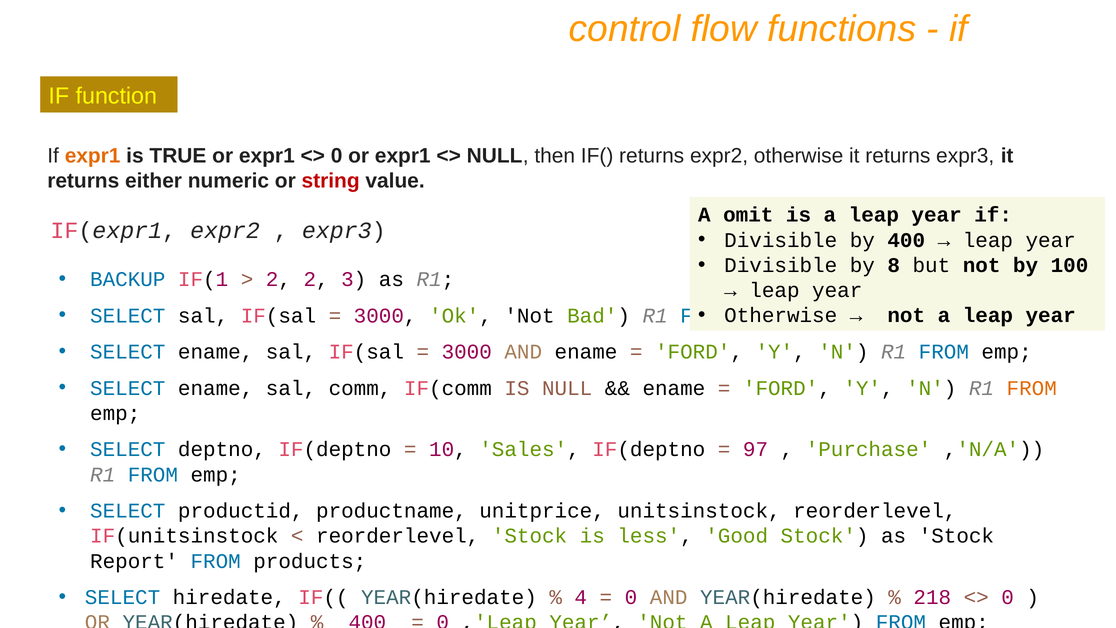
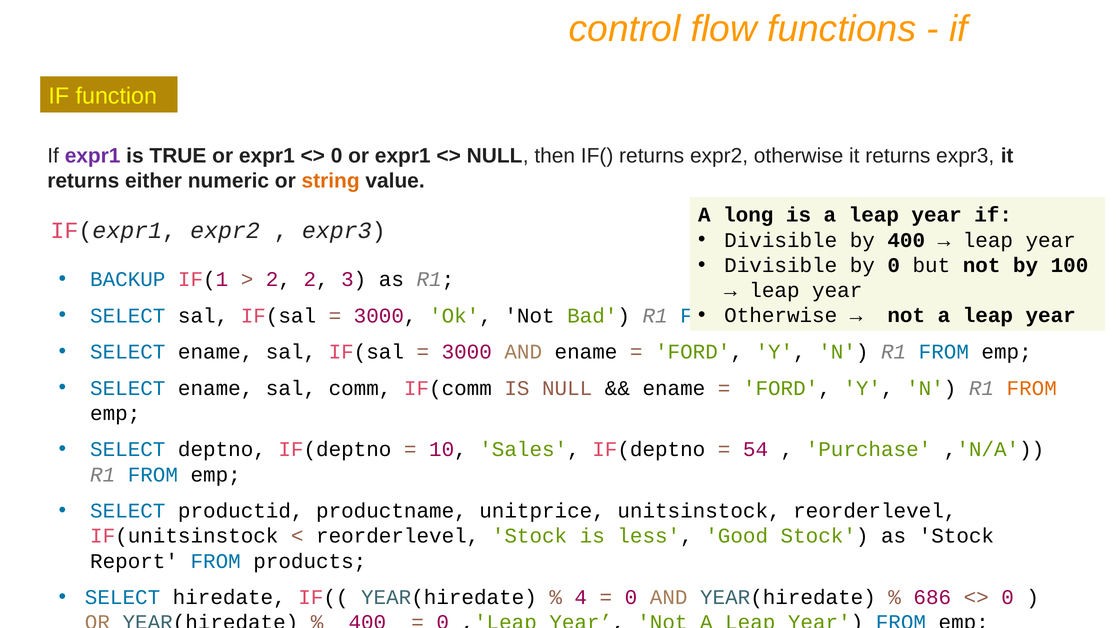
expr1 at (93, 156) colour: orange -> purple
string colour: red -> orange
omit: omit -> long
by 8: 8 -> 0
97: 97 -> 54
218: 218 -> 686
